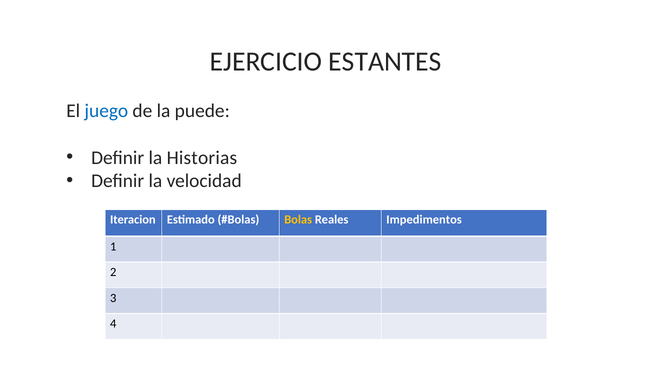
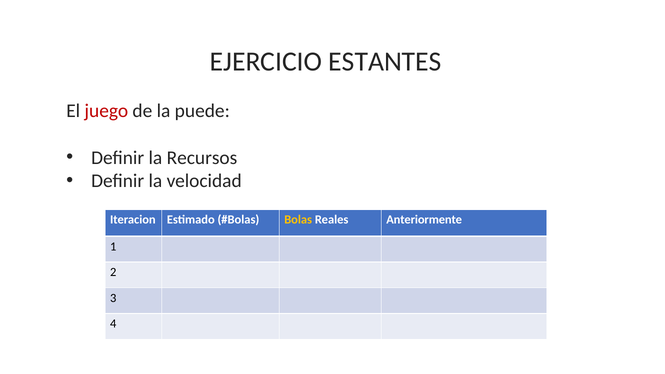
juego colour: blue -> red
Historias: Historias -> Recursos
Impedimentos: Impedimentos -> Anteriormente
